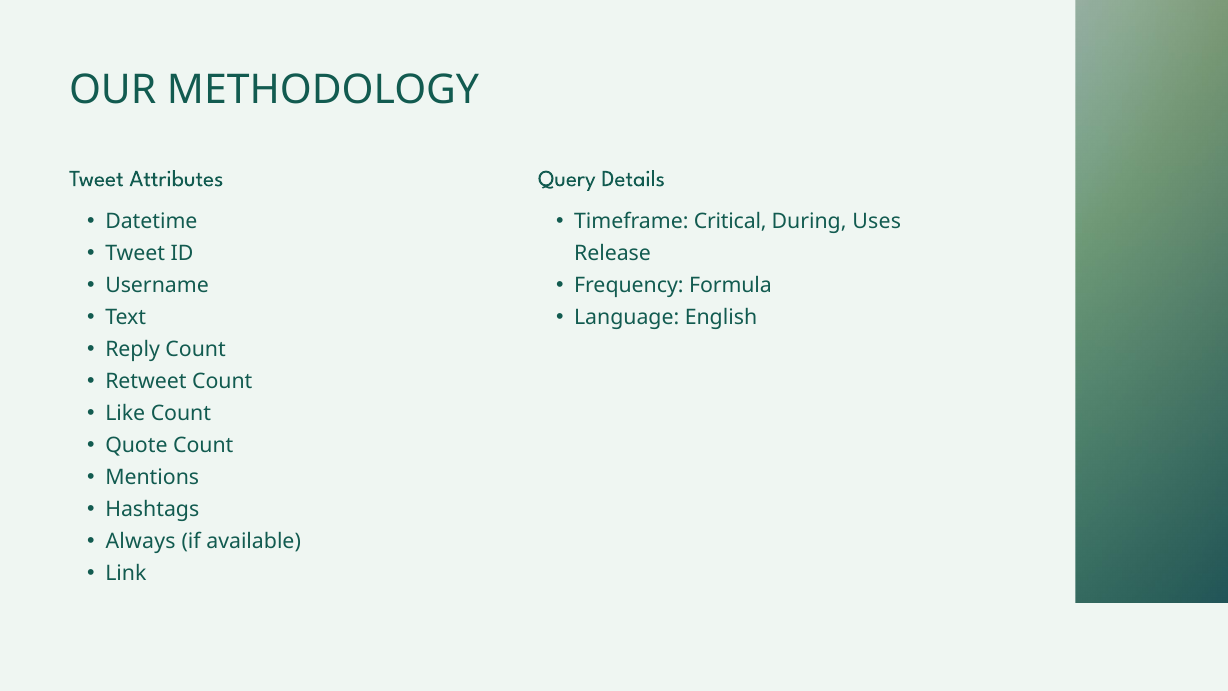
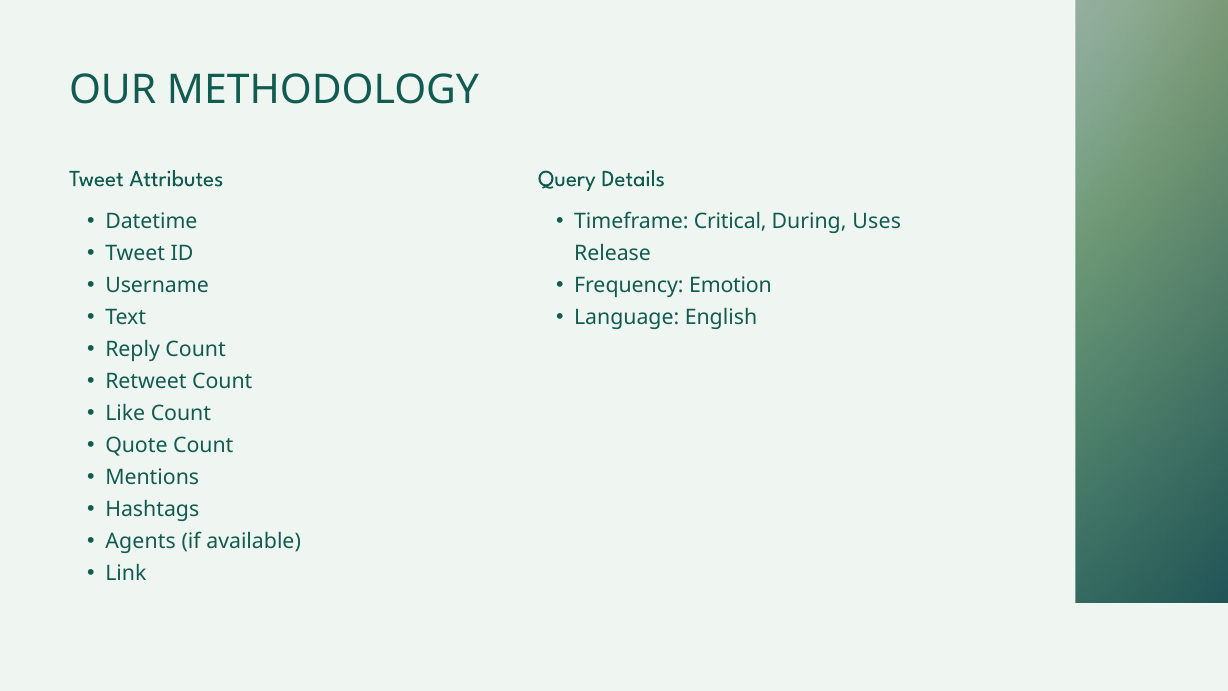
Formula: Formula -> Emotion
Always: Always -> Agents
